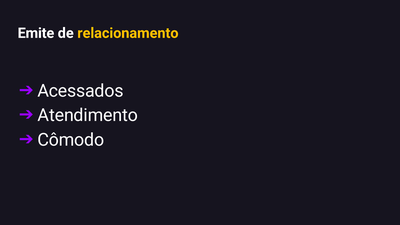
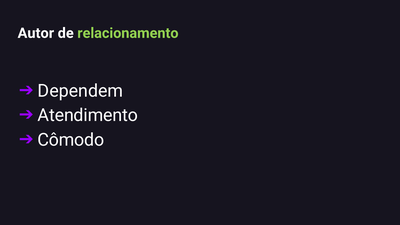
Emite: Emite -> Autor
relacionamento colour: yellow -> light green
Acessados: Acessados -> Dependem
